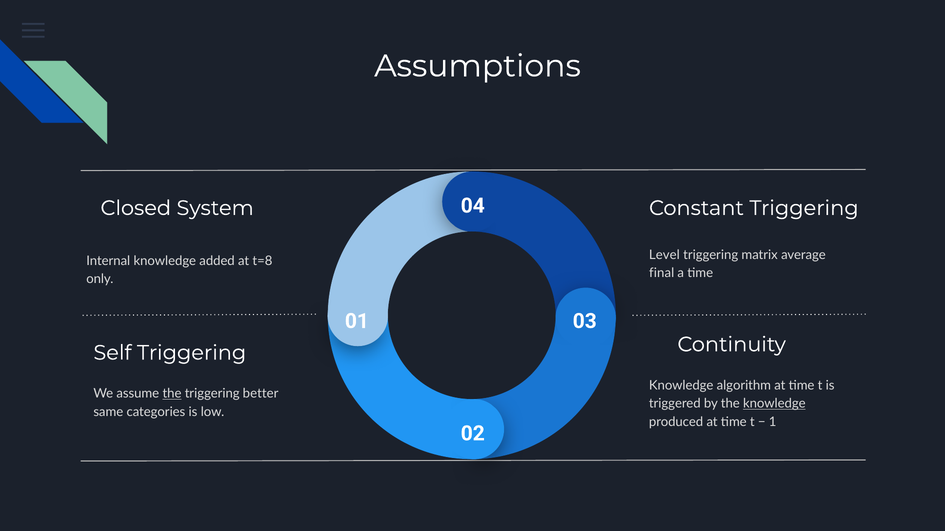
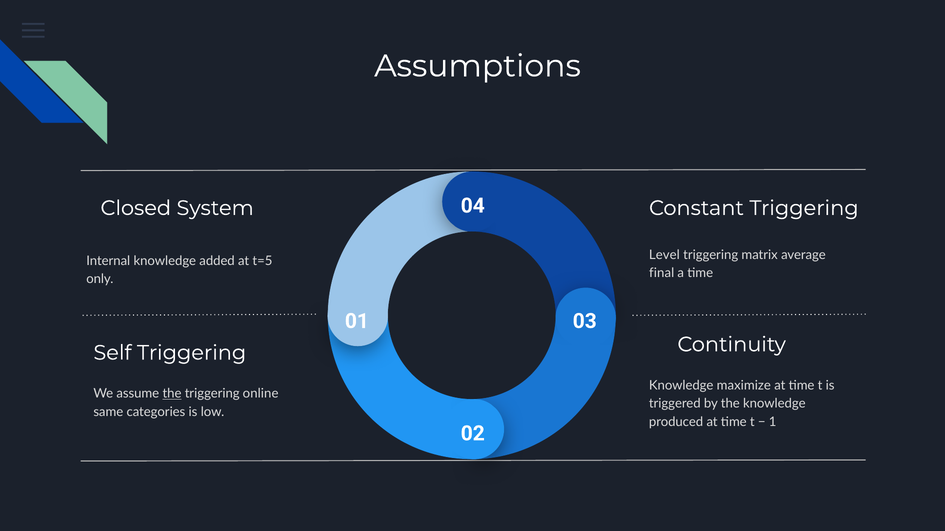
t=8: t=8 -> t=5
algorithm: algorithm -> maximize
better: better -> online
knowledge at (774, 404) underline: present -> none
